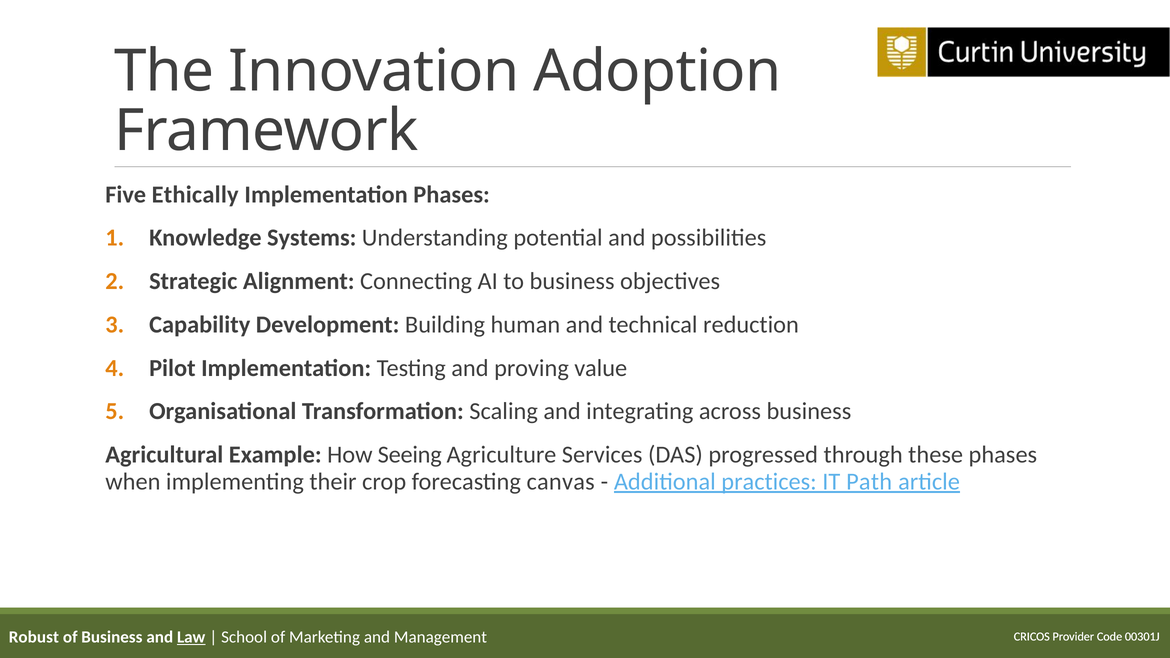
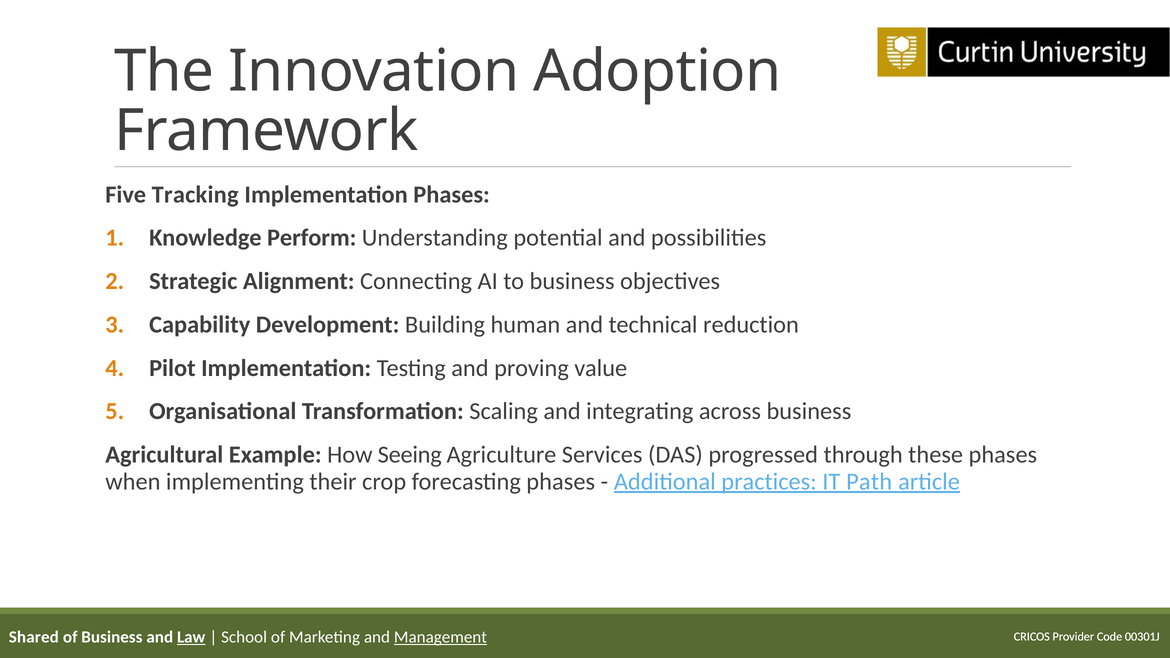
Ethically: Ethically -> Tracking
Systems: Systems -> Perform
forecasting canvas: canvas -> phases
Robust: Robust -> Shared
Management underline: none -> present
